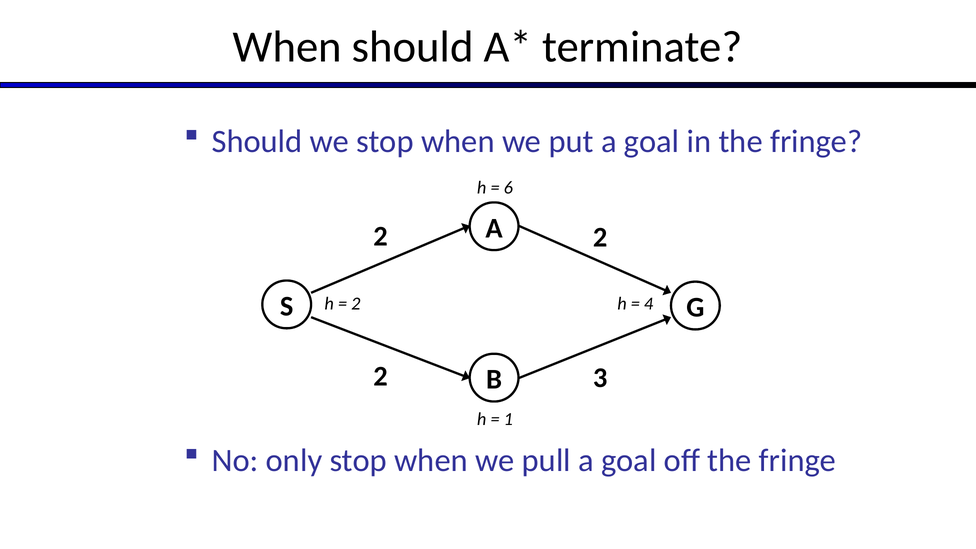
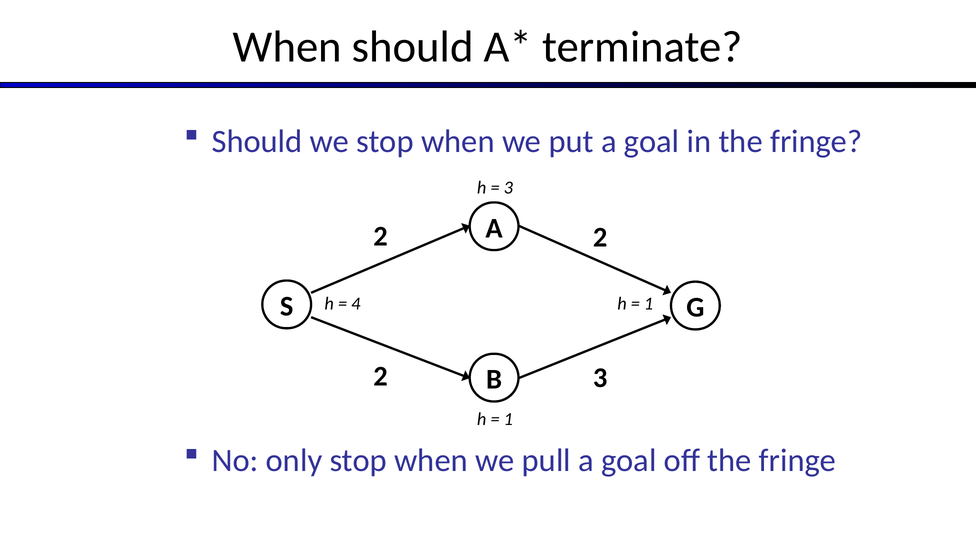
6 at (508, 188): 6 -> 3
2 at (356, 304): 2 -> 4
4 at (649, 304): 4 -> 1
